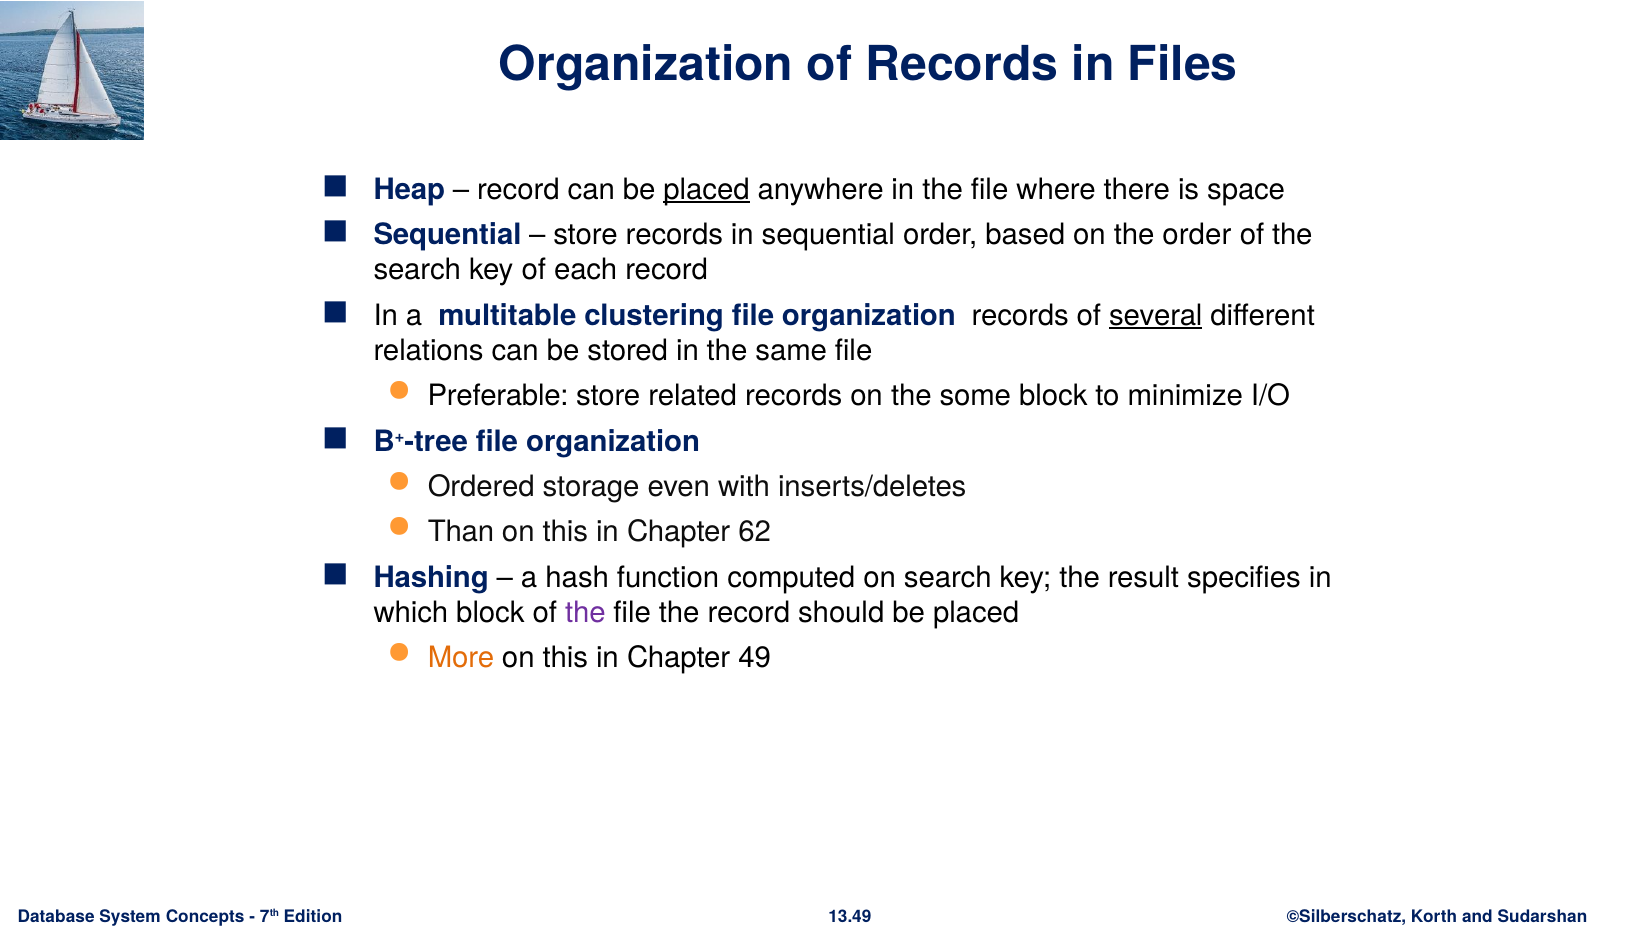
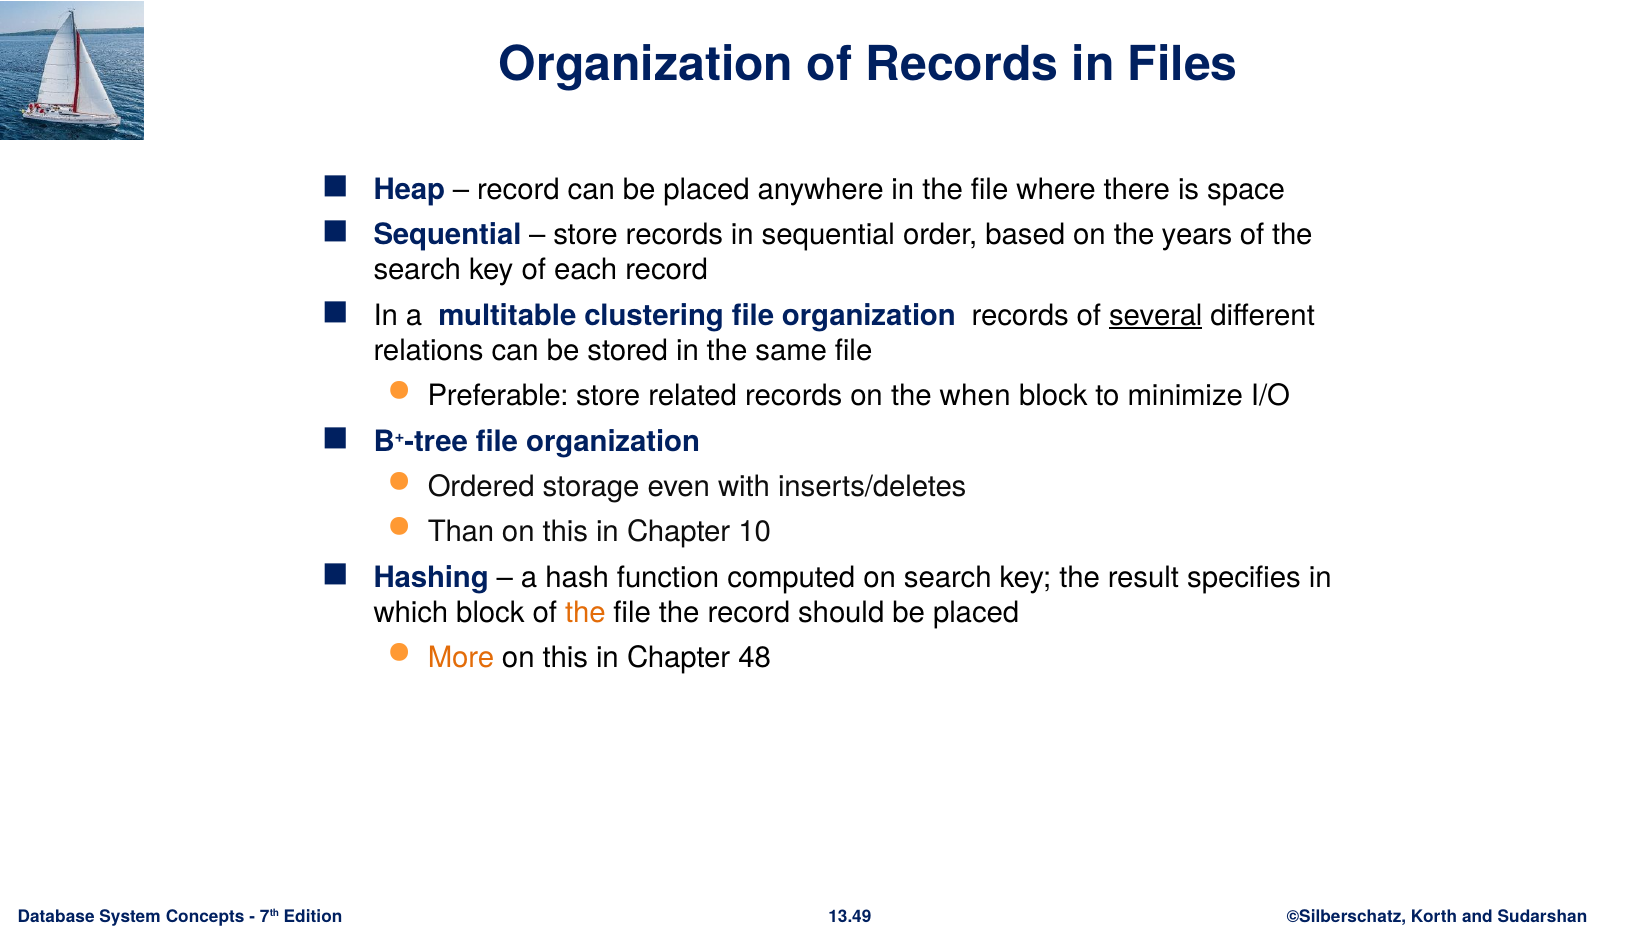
placed at (707, 190) underline: present -> none
the order: order -> years
some: some -> when
62: 62 -> 10
the at (585, 612) colour: purple -> orange
49: 49 -> 48
